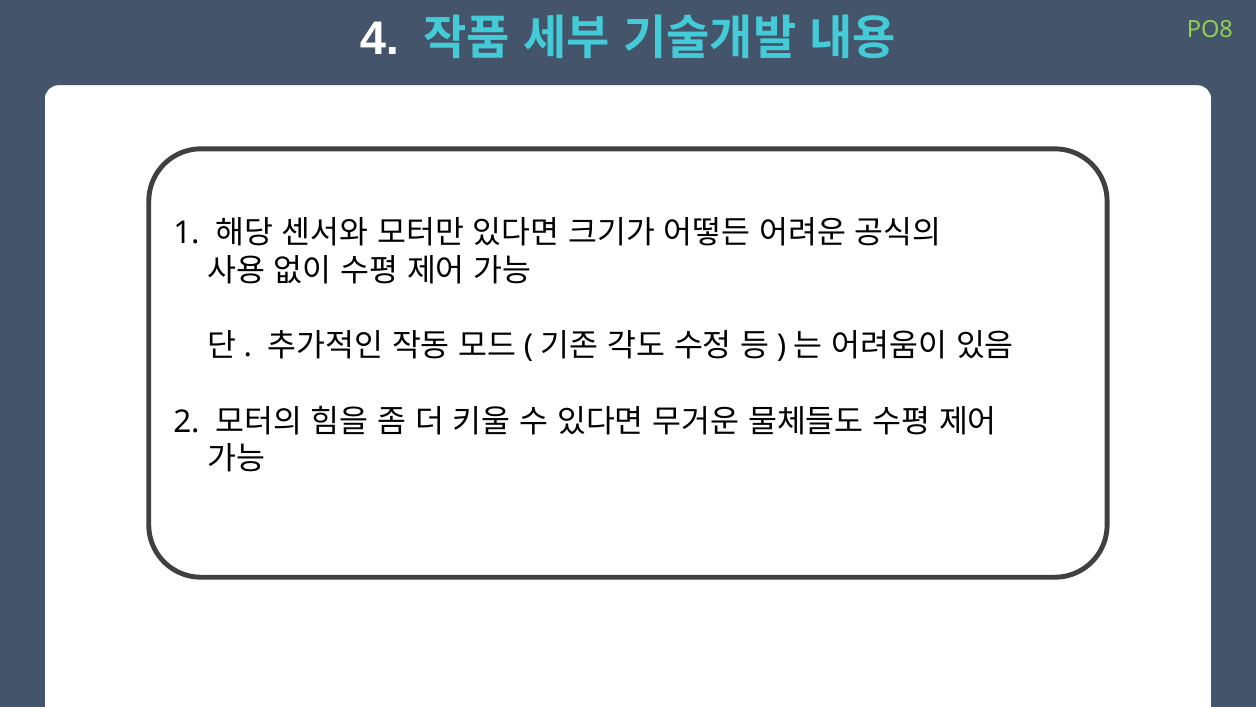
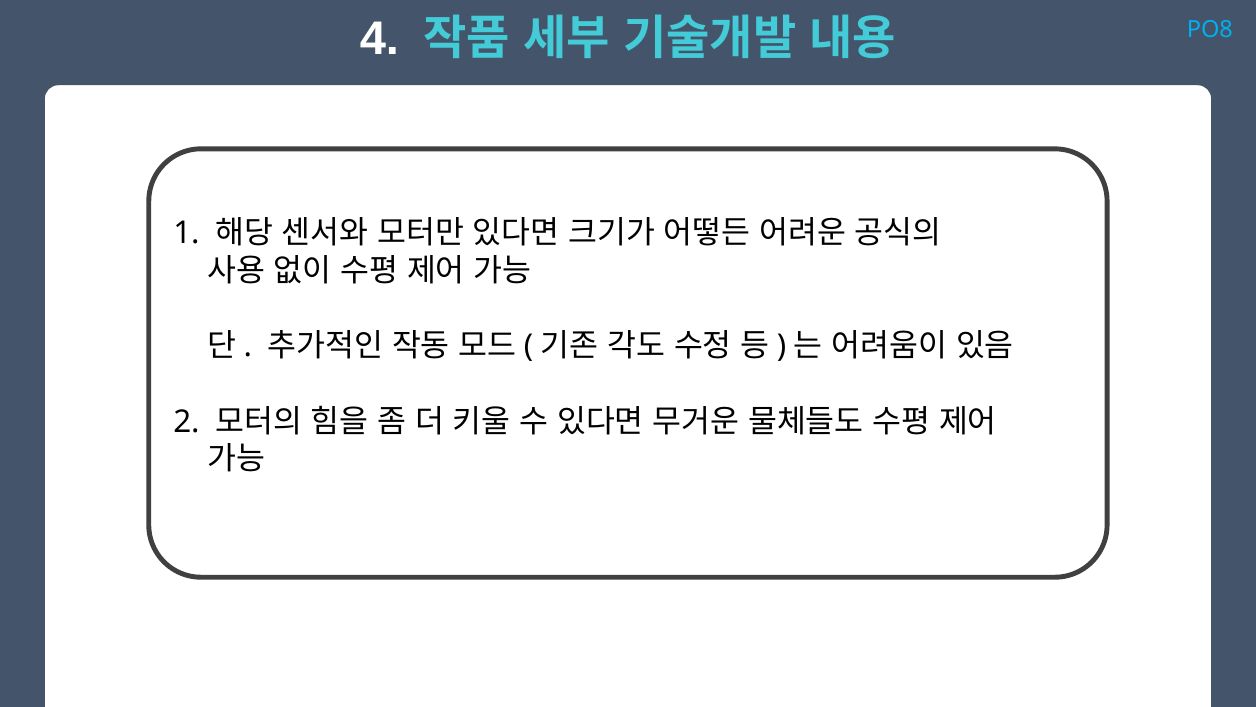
PO8 colour: light green -> light blue
